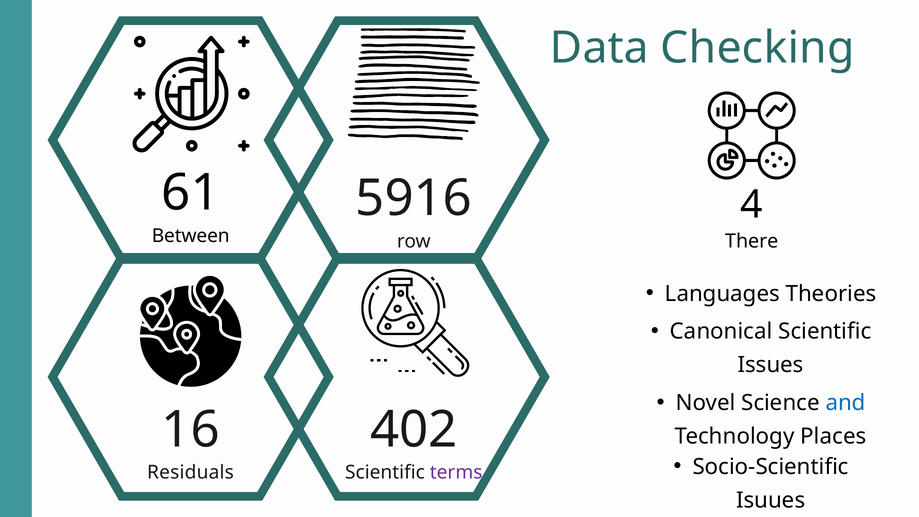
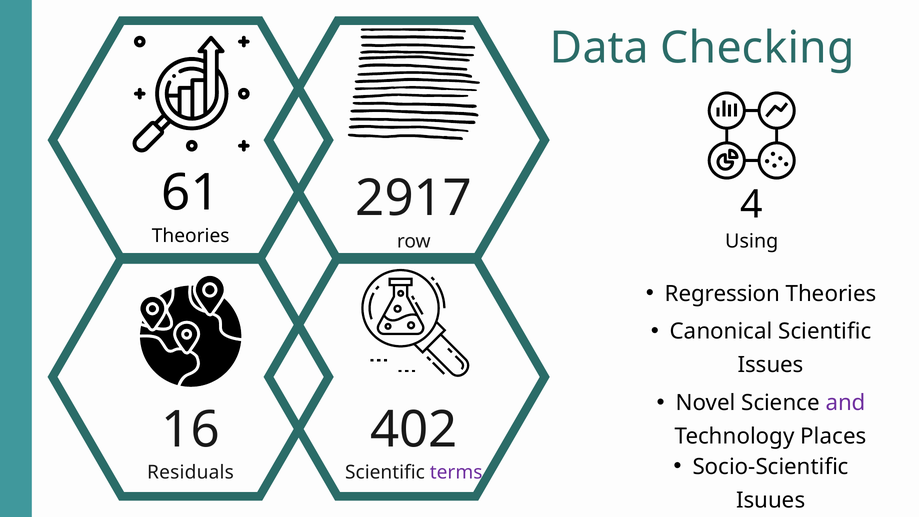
5916: 5916 -> 2917
Between at (191, 236): Between -> Theories
There: There -> Using
Languages: Languages -> Regression
and colour: blue -> purple
